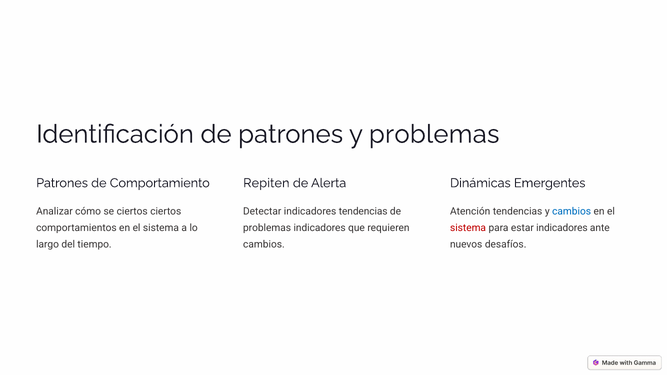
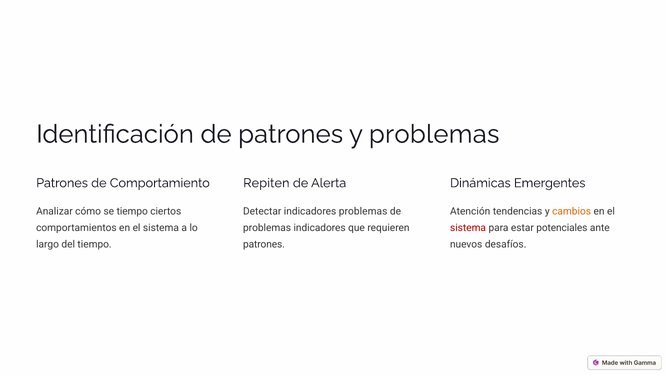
se ciertos: ciertos -> tiempo
indicadores tendencias: tendencias -> problemas
cambios at (572, 212) colour: blue -> orange
estar indicadores: indicadores -> potenciales
cambios at (264, 245): cambios -> patrones
